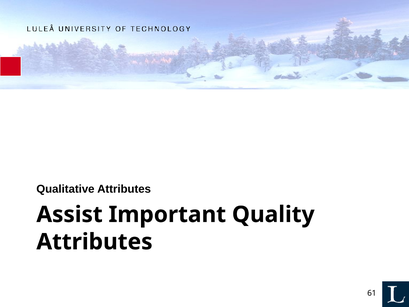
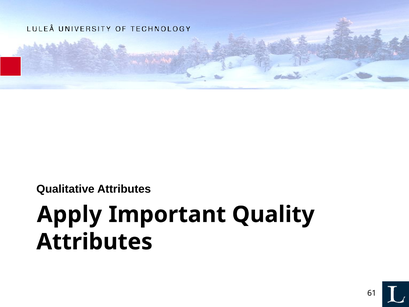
Assist: Assist -> Apply
